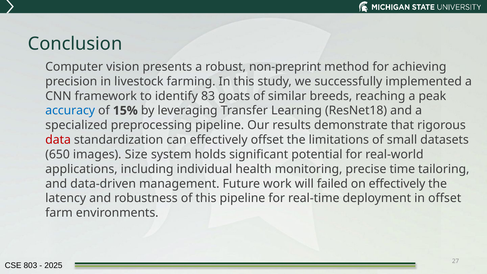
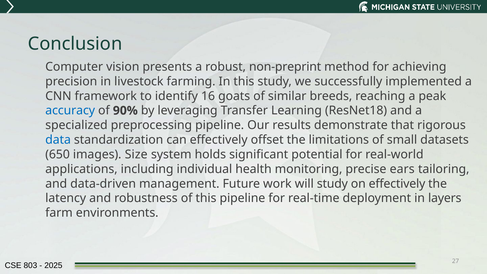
83: 83 -> 16
15%: 15% -> 90%
data colour: red -> blue
time: time -> ears
will failed: failed -> study
in offset: offset -> layers
